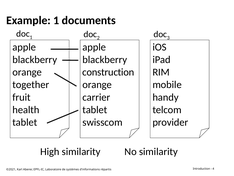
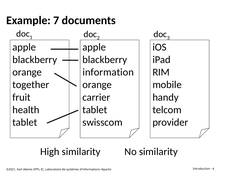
Example 1: 1 -> 7
construction: construction -> information
